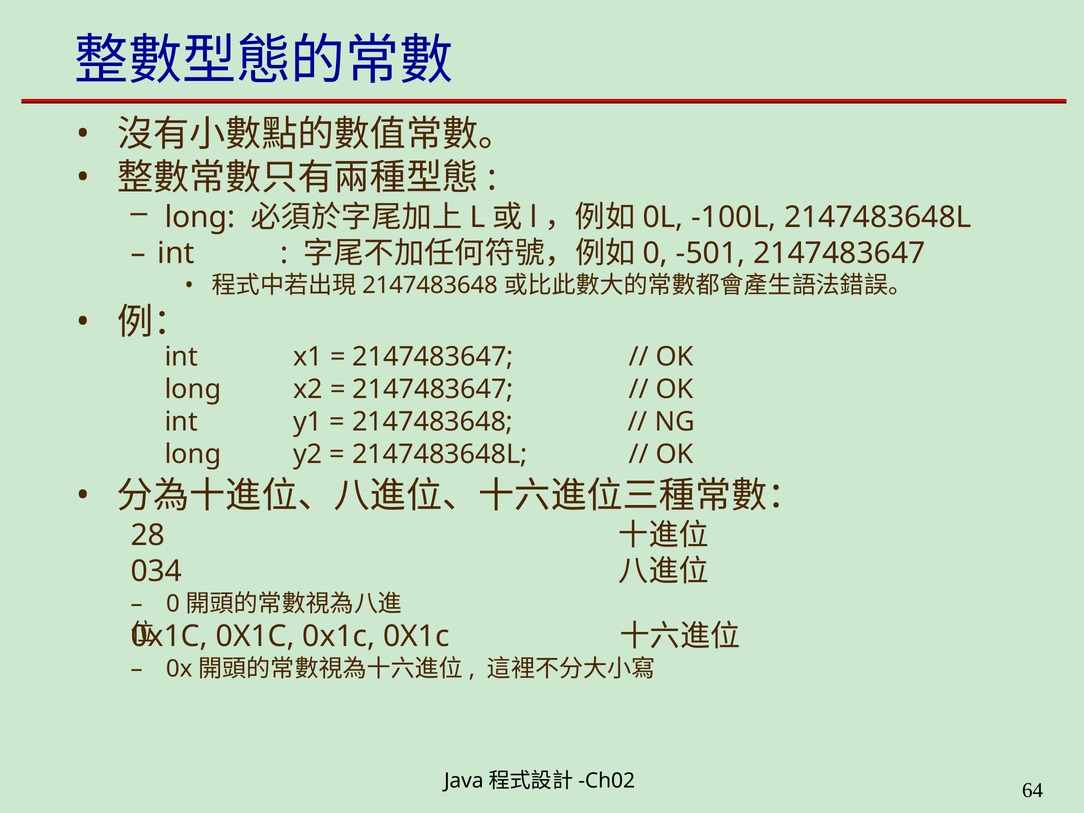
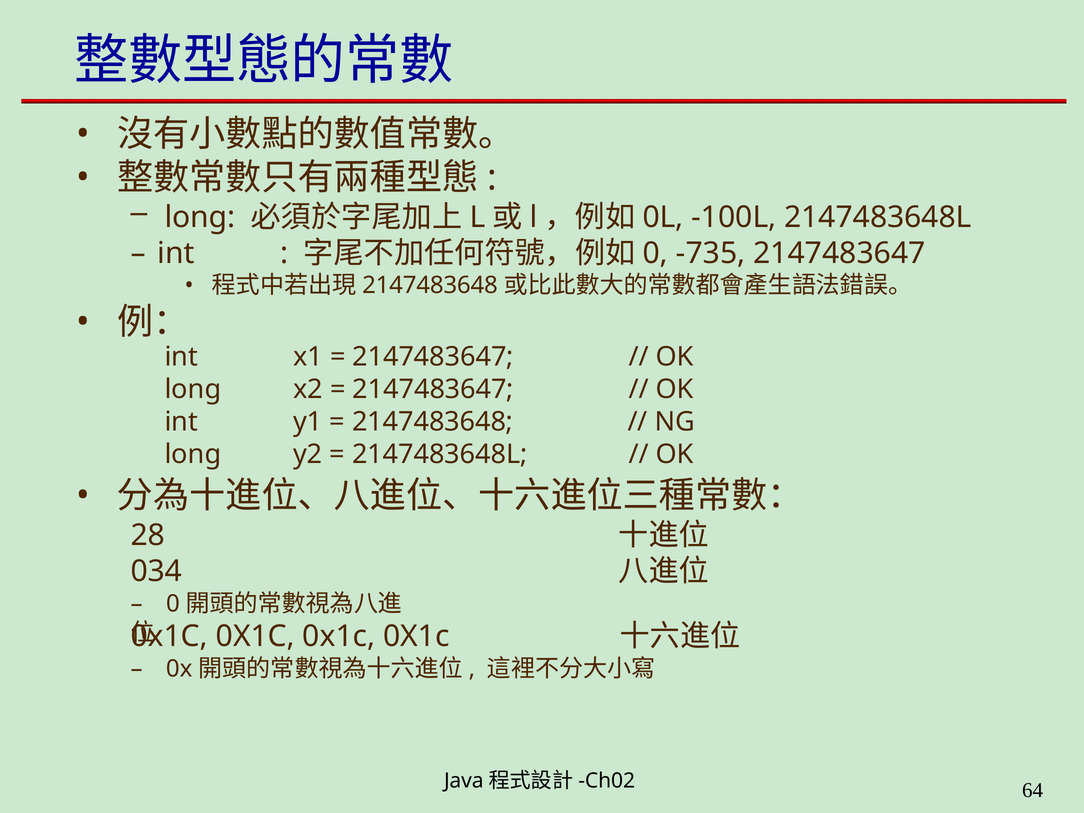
-501: -501 -> -735
